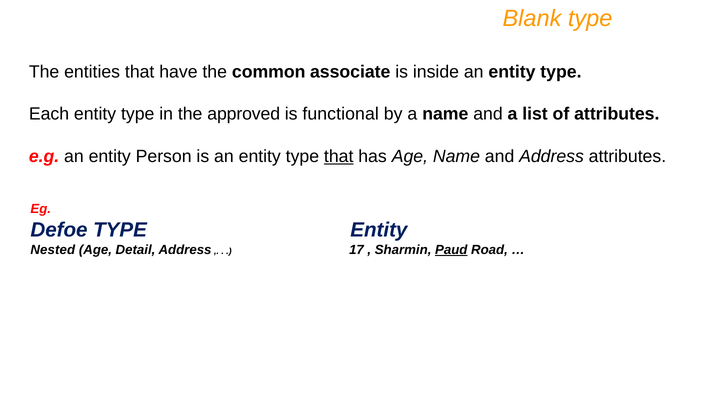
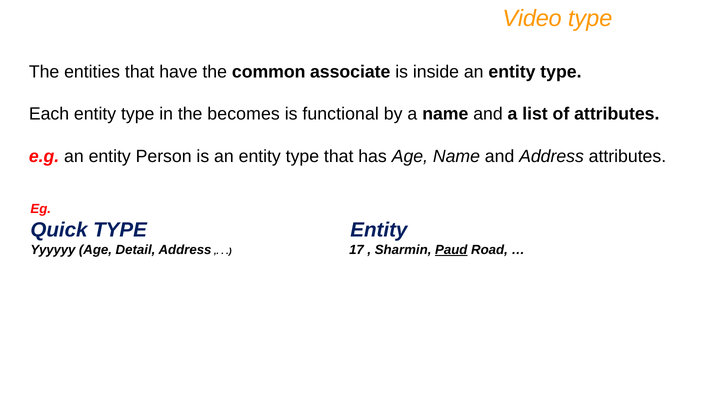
Blank: Blank -> Video
approved: approved -> becomes
that at (339, 157) underline: present -> none
Defoe: Defoe -> Quick
Nested: Nested -> Yyyyyy
